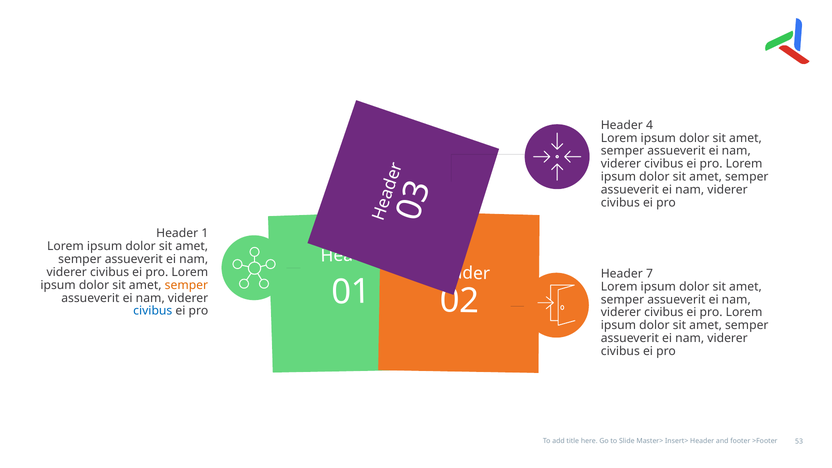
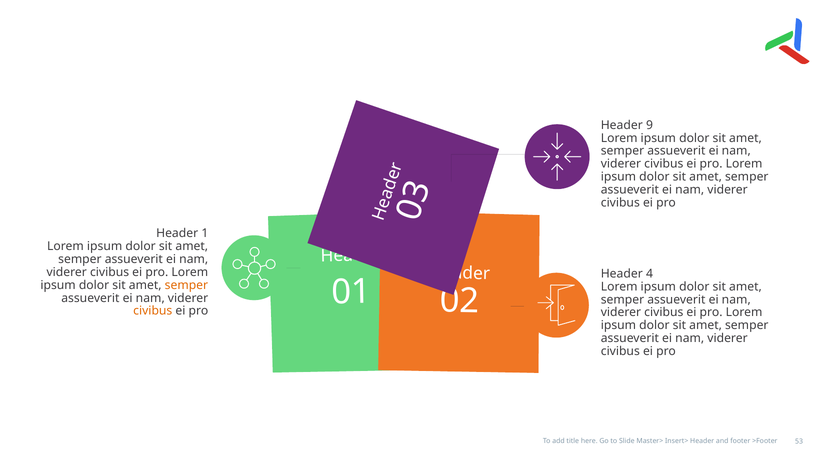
4: 4 -> 9
7: 7 -> 4
civibus at (153, 311) colour: blue -> orange
